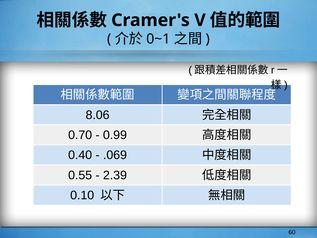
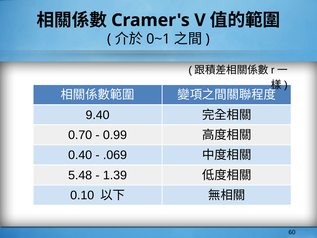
8.06: 8.06 -> 9.40
0.55: 0.55 -> 5.48
2.39: 2.39 -> 1.39
